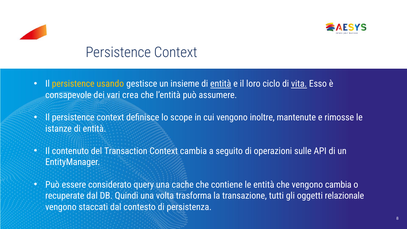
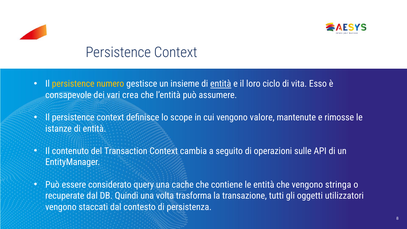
usando: usando -> numero
vita underline: present -> none
inoltre: inoltre -> valore
vengono cambia: cambia -> stringa
relazionale: relazionale -> utilizzatori
